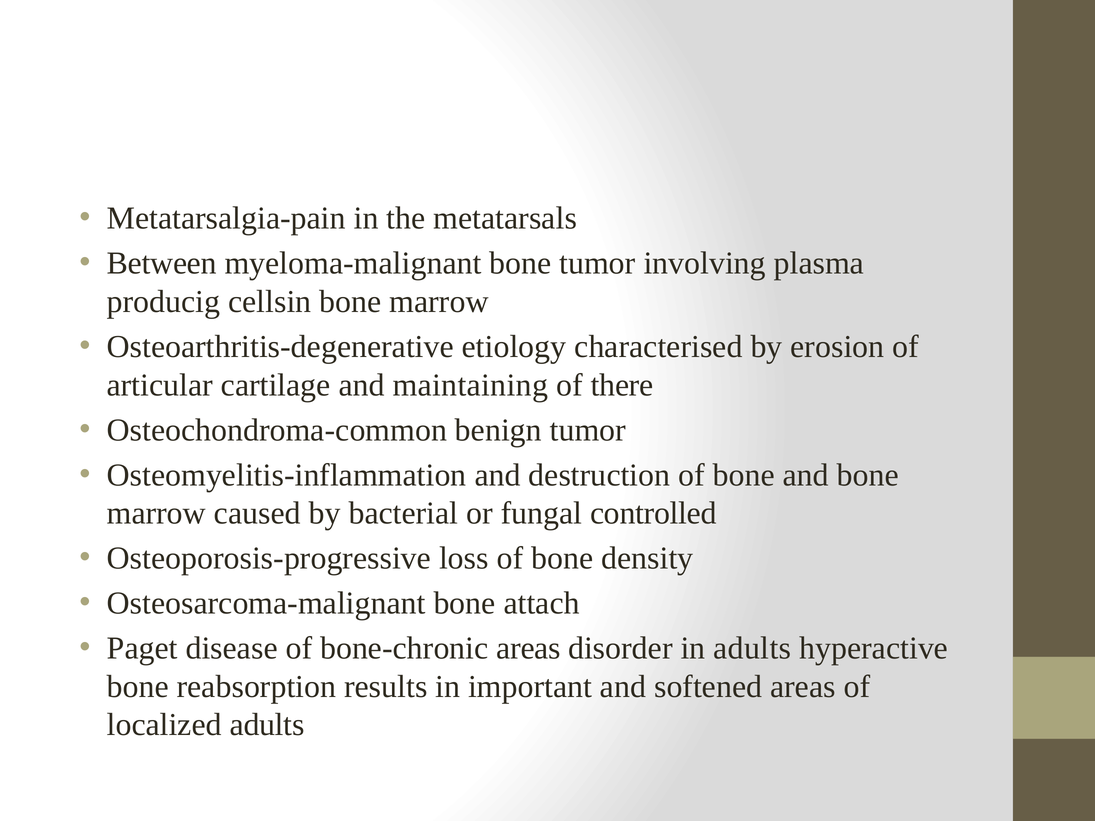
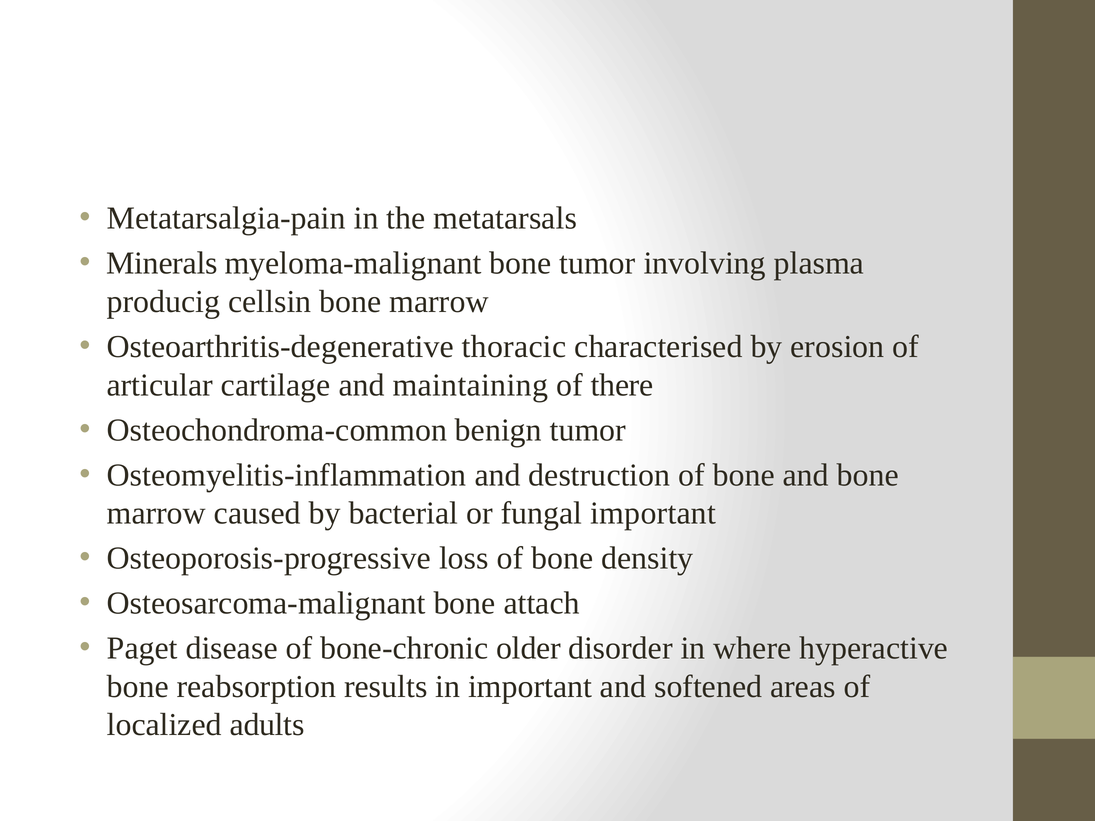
Between: Between -> Minerals
etiology: etiology -> thoracic
fungal controlled: controlled -> important
bone-chronic areas: areas -> older
in adults: adults -> where
